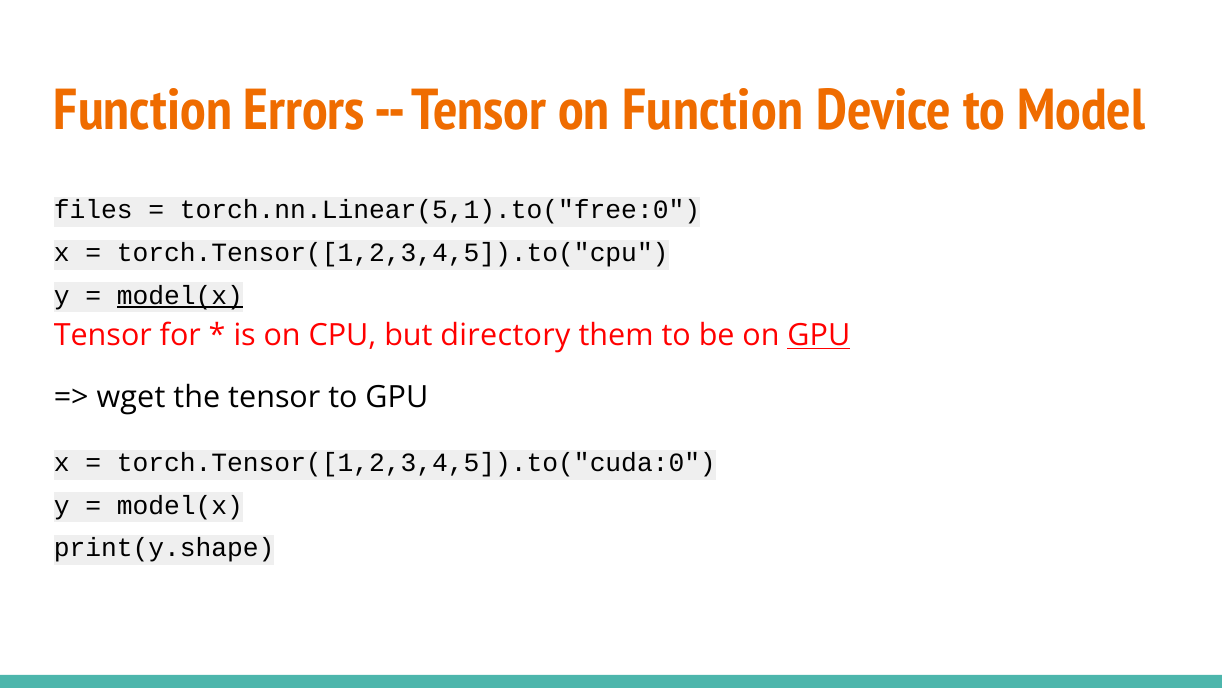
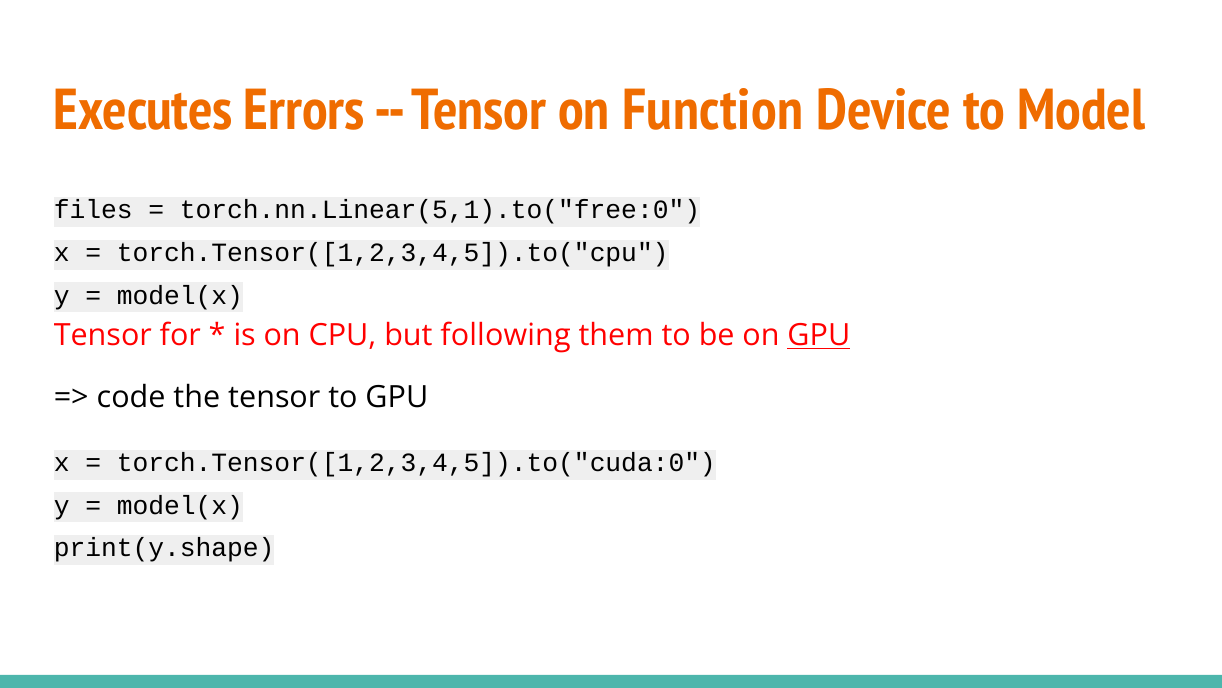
Function at (143, 110): Function -> Executes
model(x at (180, 295) underline: present -> none
directory: directory -> following
wget: wget -> code
